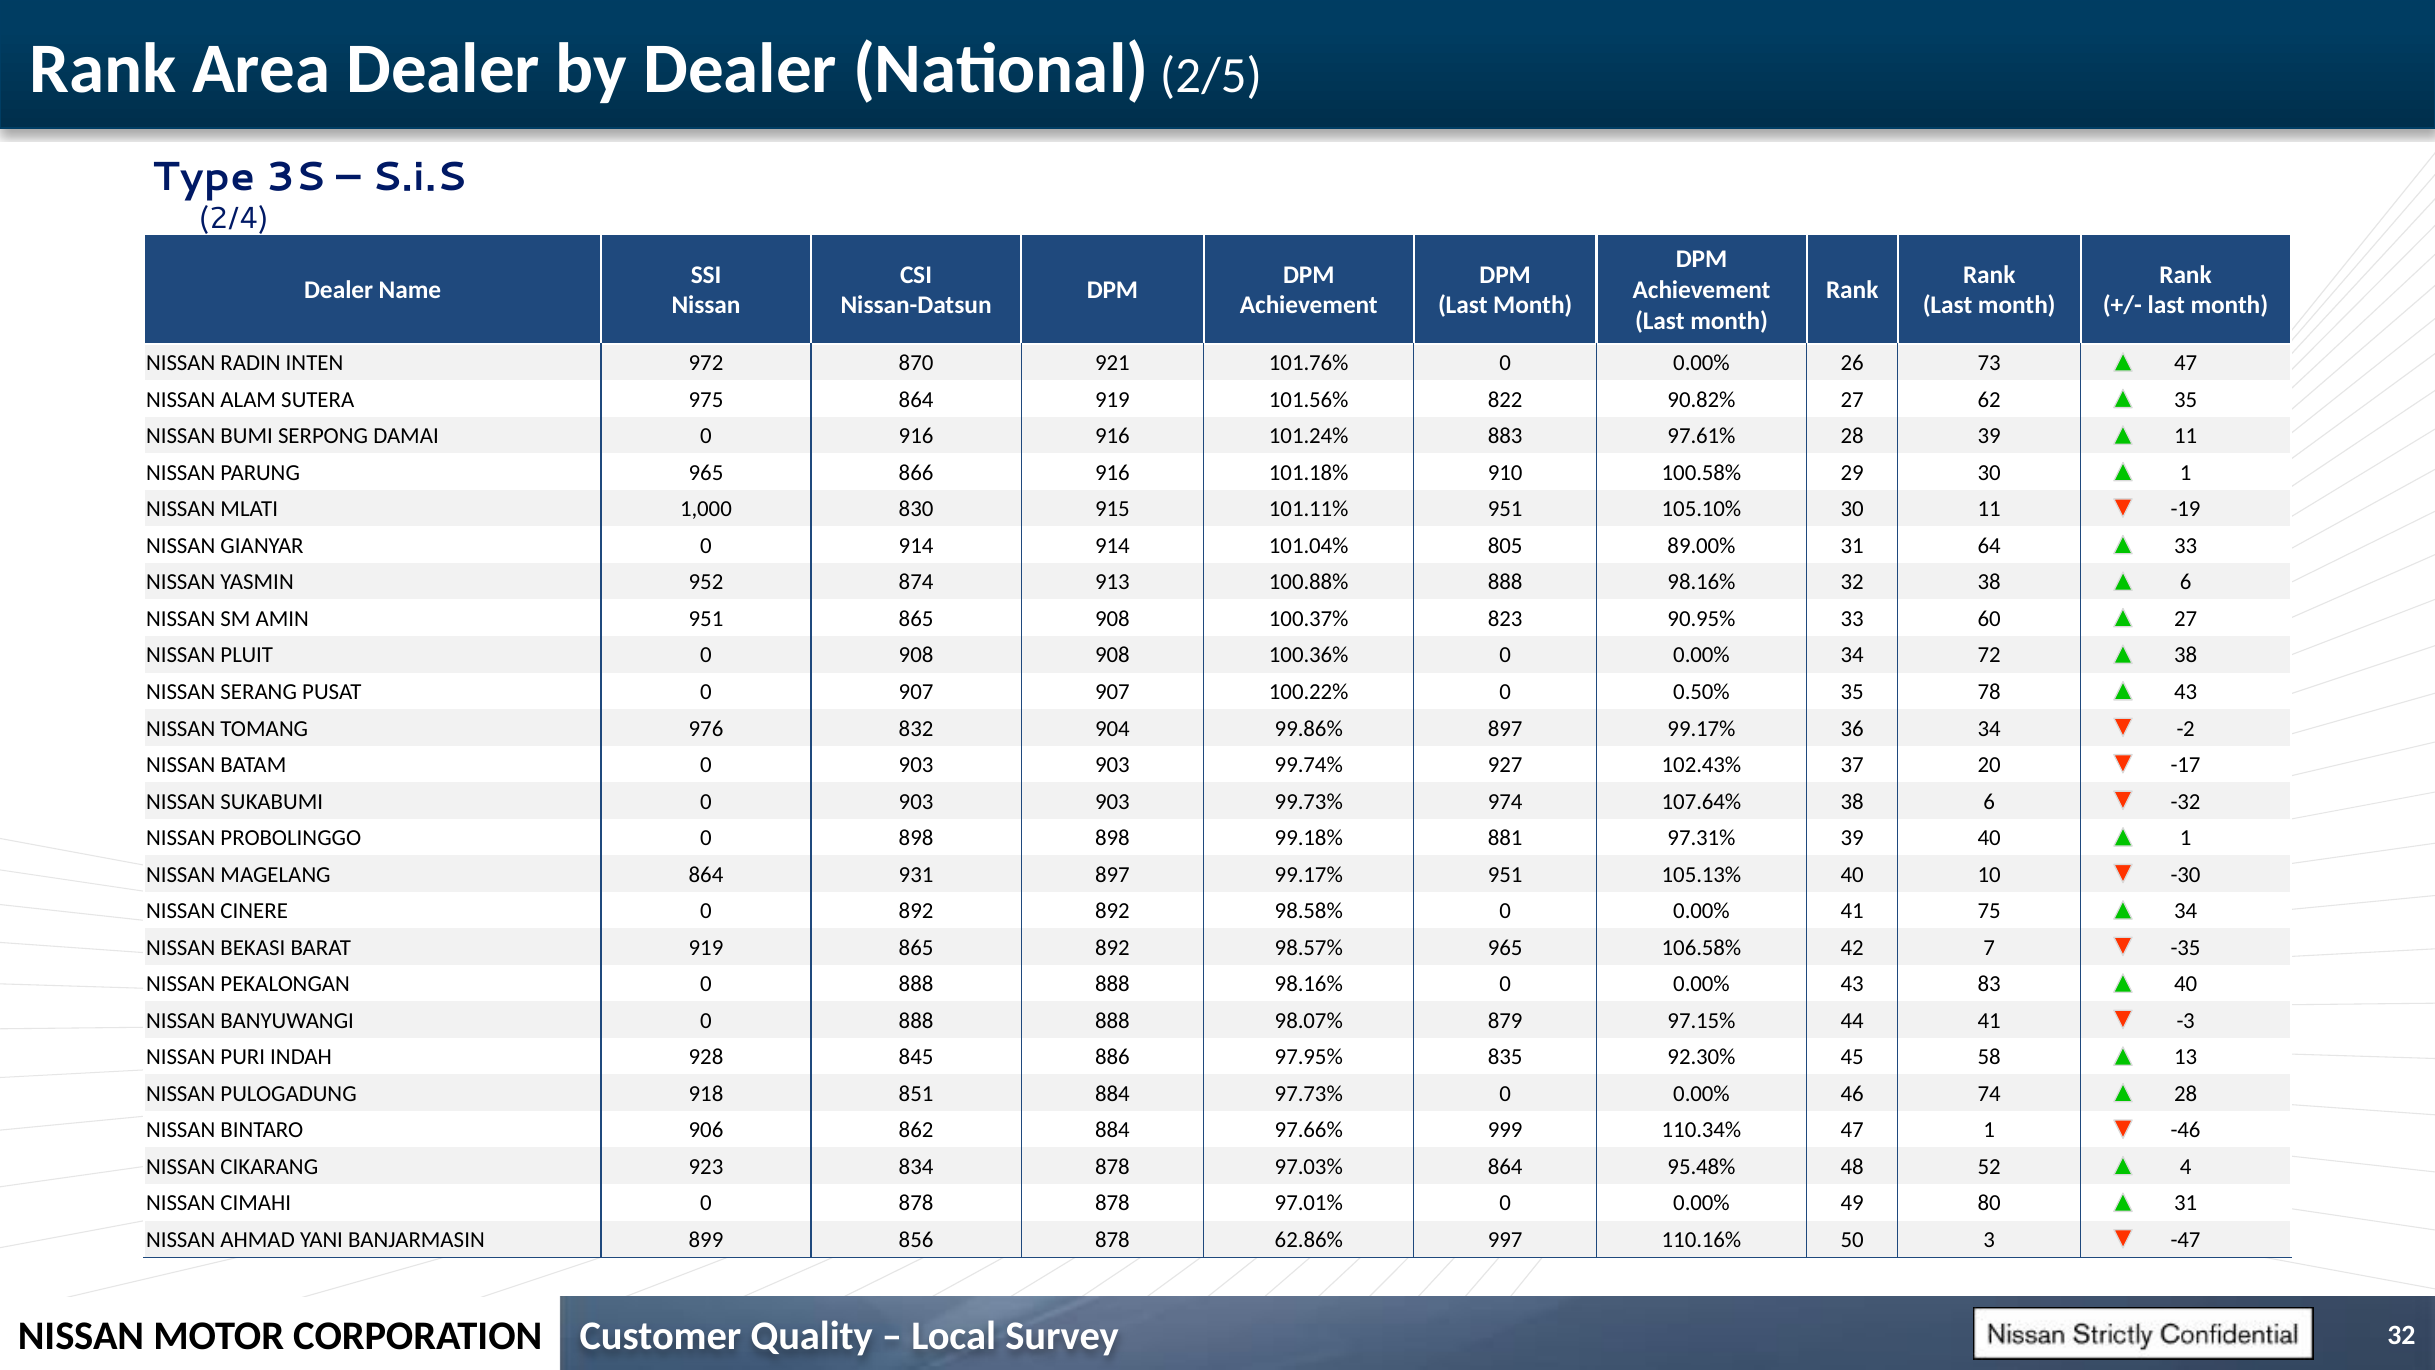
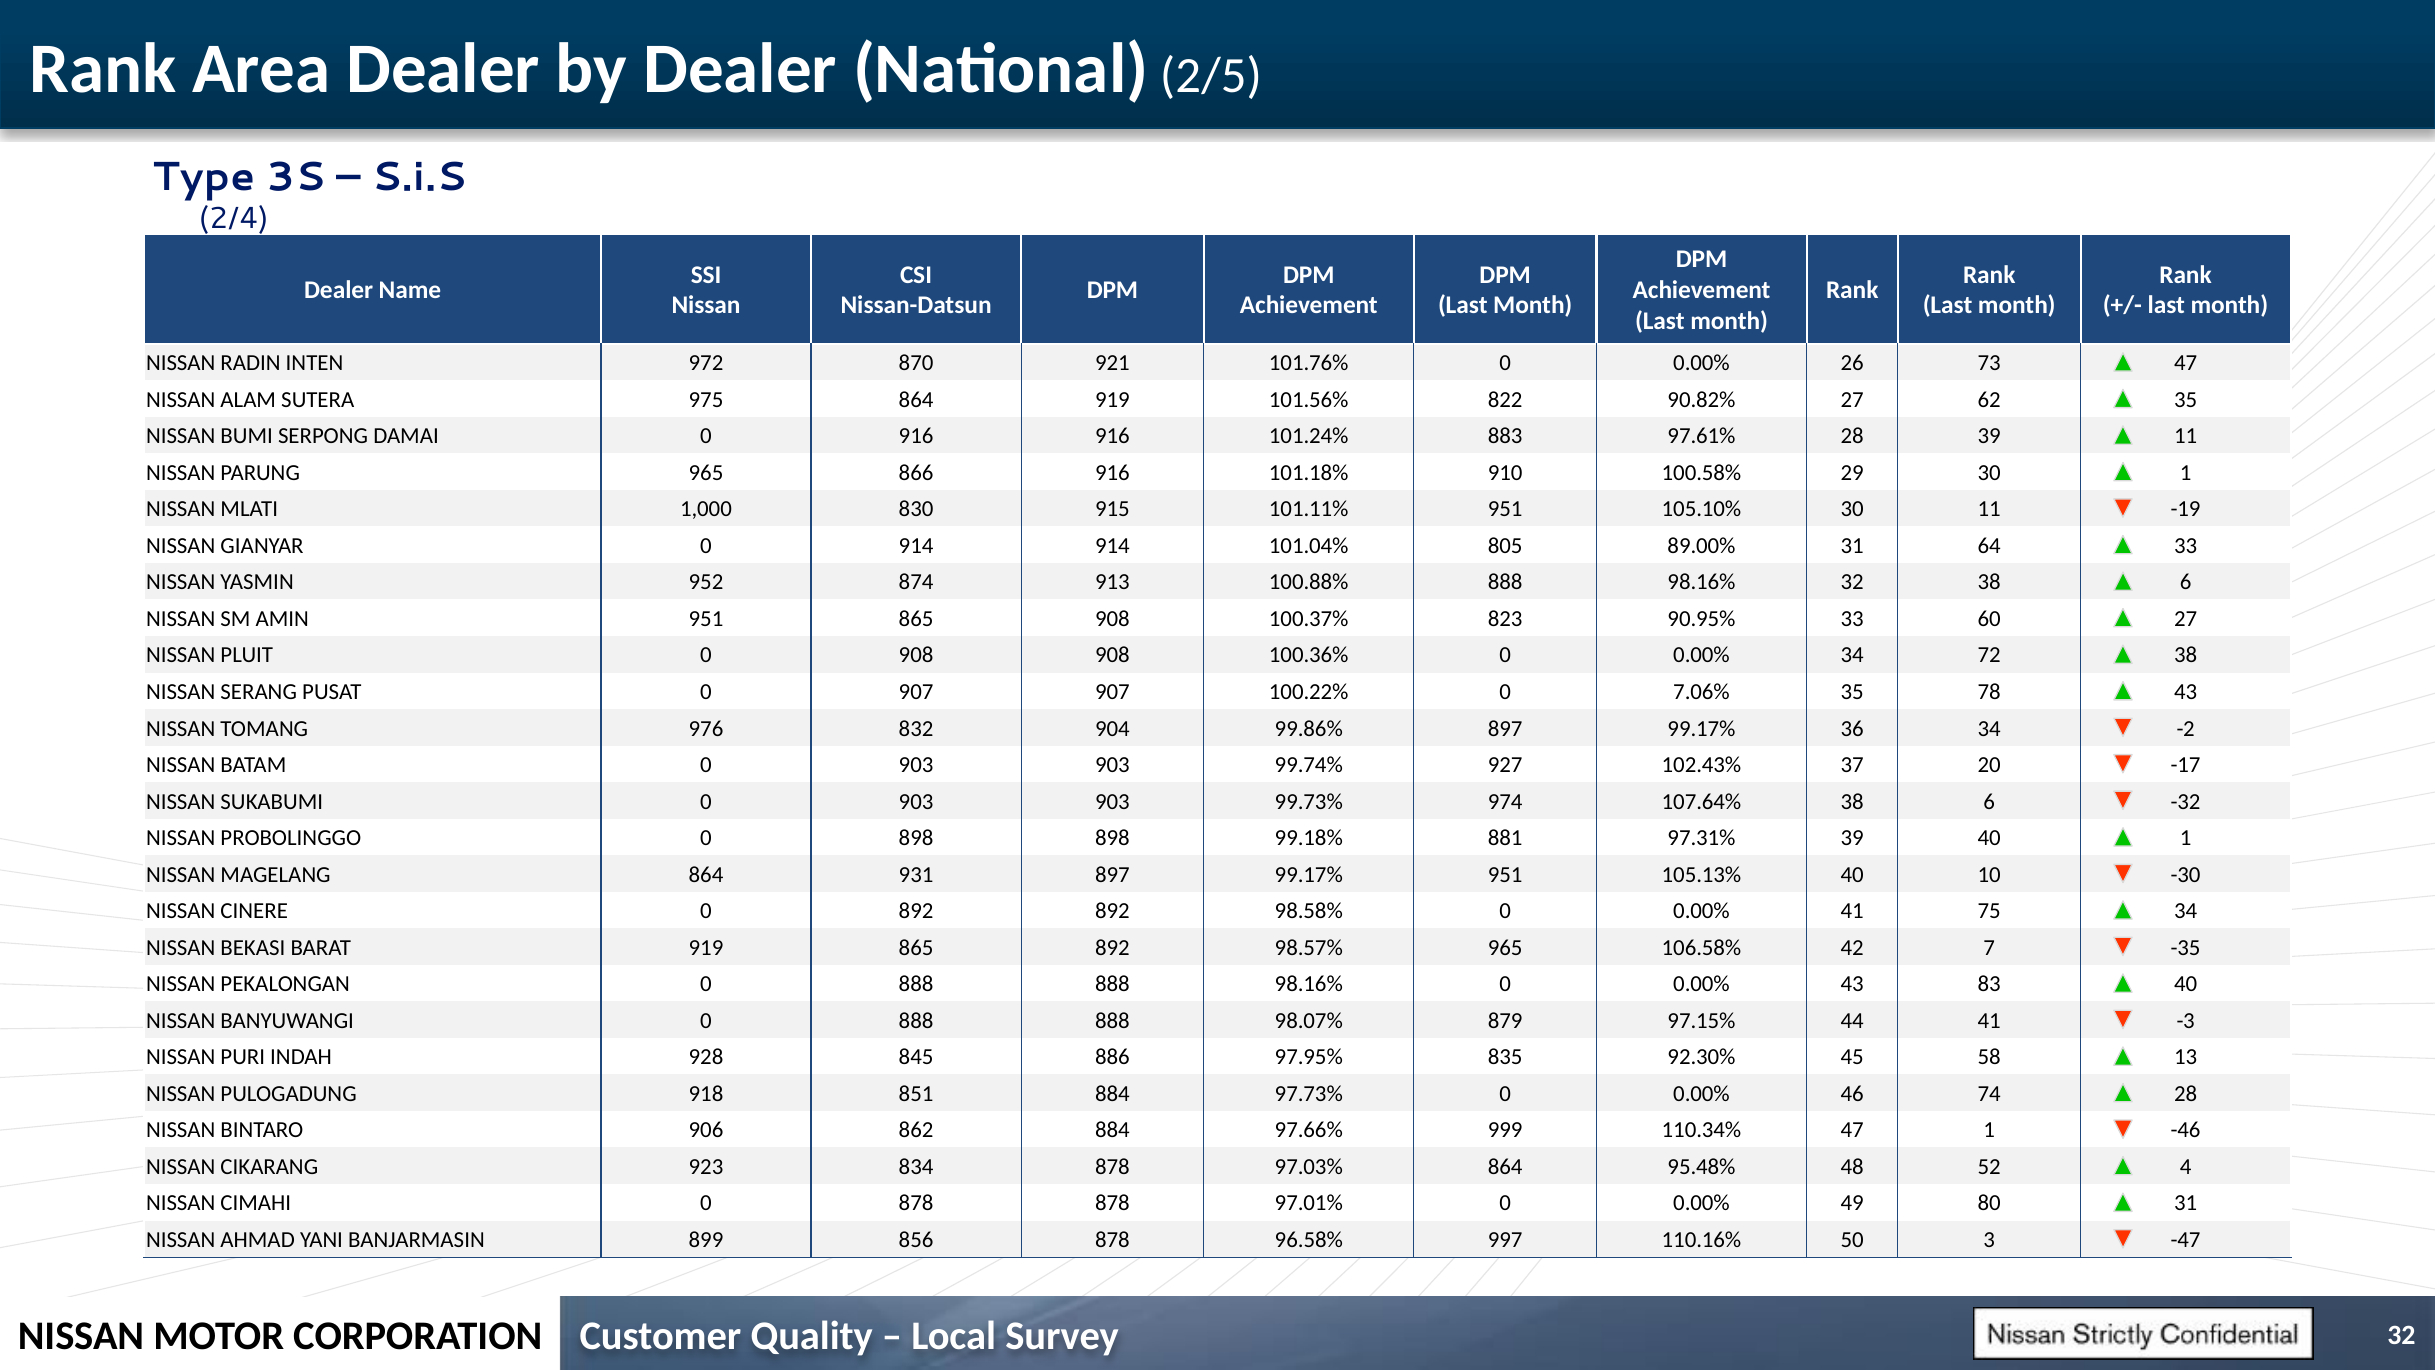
0.50%: 0.50% -> 7.06%
62.86%: 62.86% -> 96.58%
